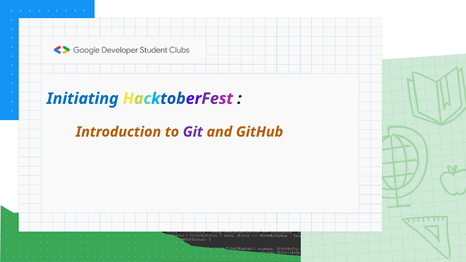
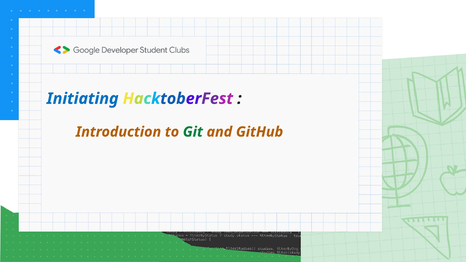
Git colour: purple -> green
